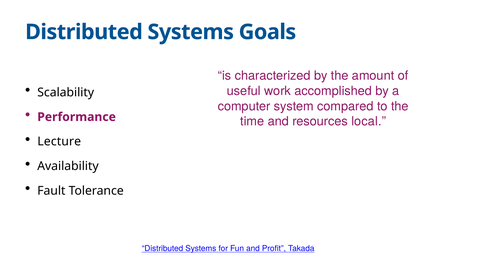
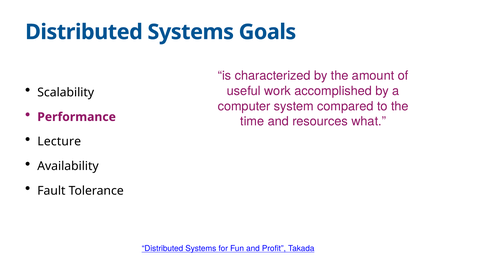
local: local -> what
